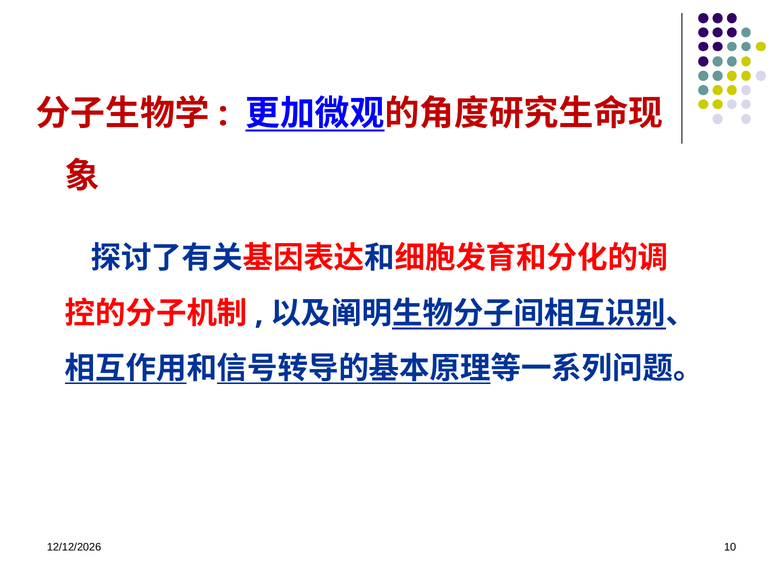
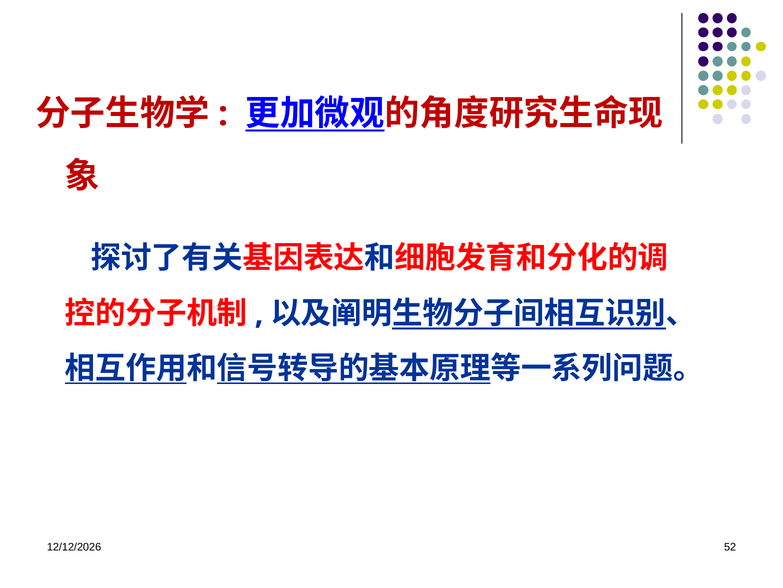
10: 10 -> 52
